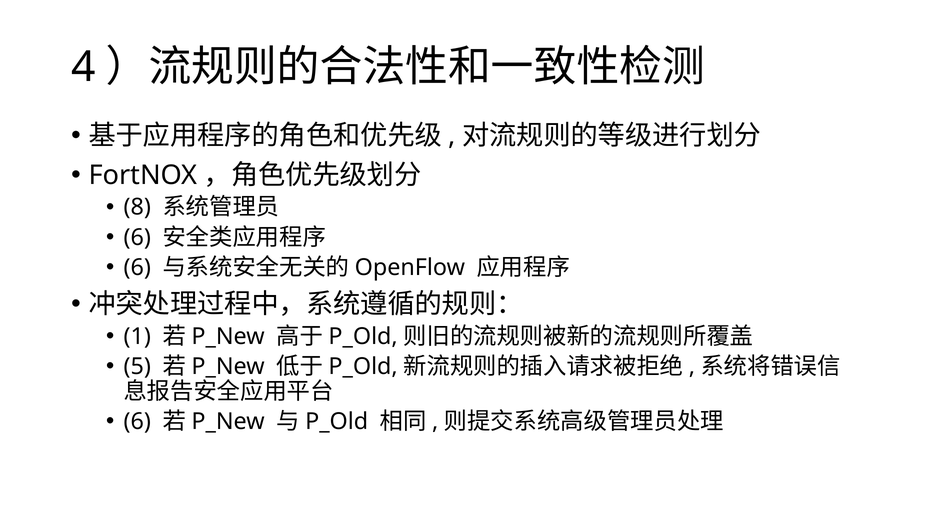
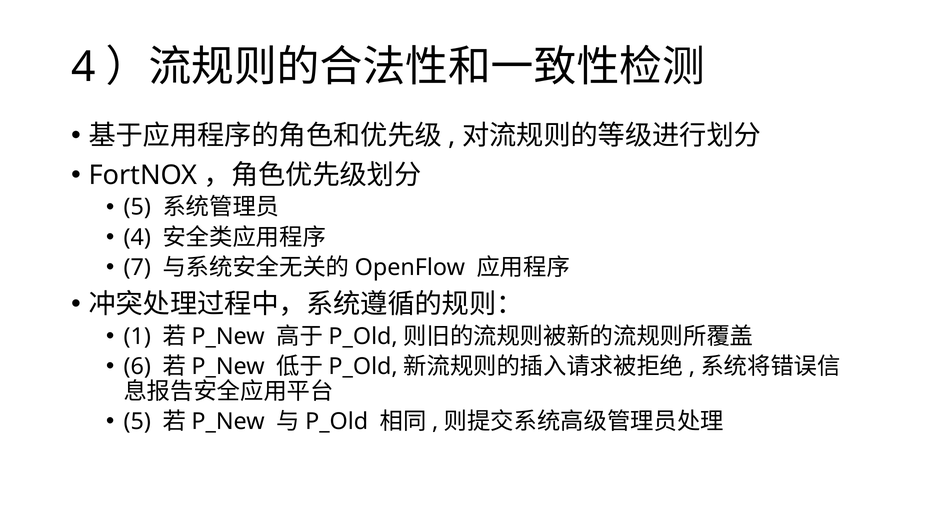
8 at (137, 207): 8 -> 5
6 at (137, 237): 6 -> 4
6 at (137, 267): 6 -> 7
5: 5 -> 6
6 at (137, 422): 6 -> 5
